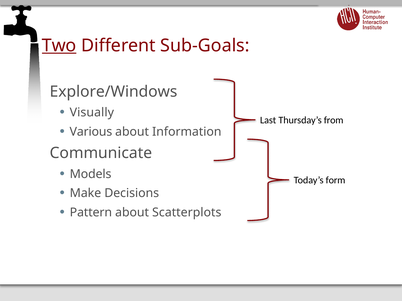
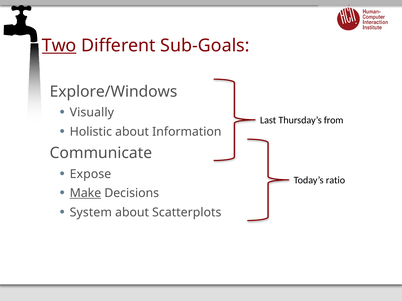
Various: Various -> Holistic
Models: Models -> Expose
form: form -> ratio
Make underline: none -> present
Pattern: Pattern -> System
